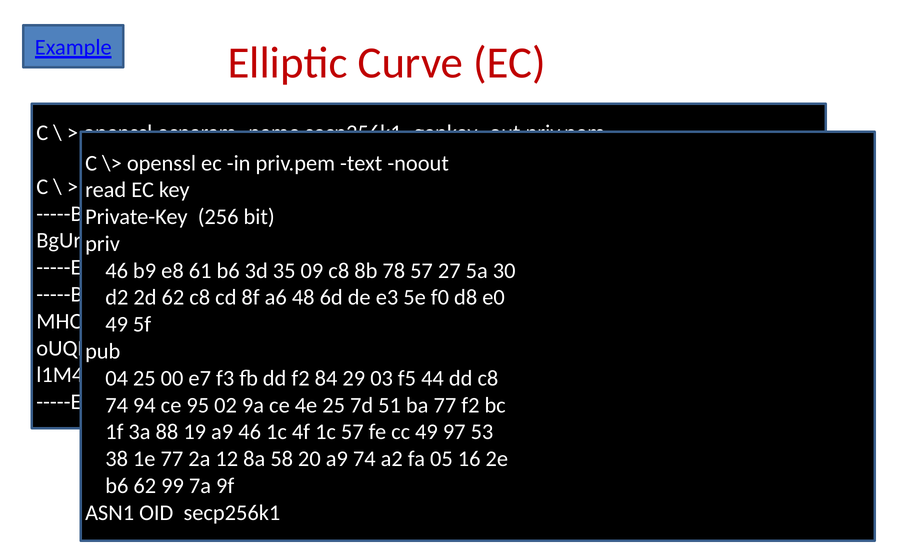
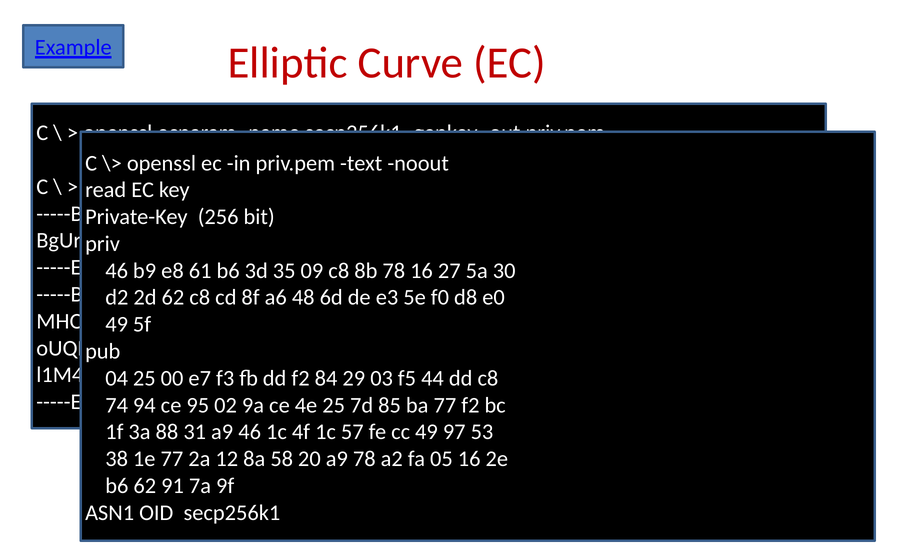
78 57: 57 -> 16
51: 51 -> 85
19: 19 -> 31
a9 74: 74 -> 78
99: 99 -> 91
